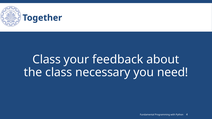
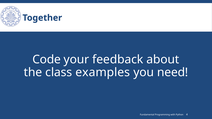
Class at (47, 60): Class -> Code
necessary: necessary -> examples
